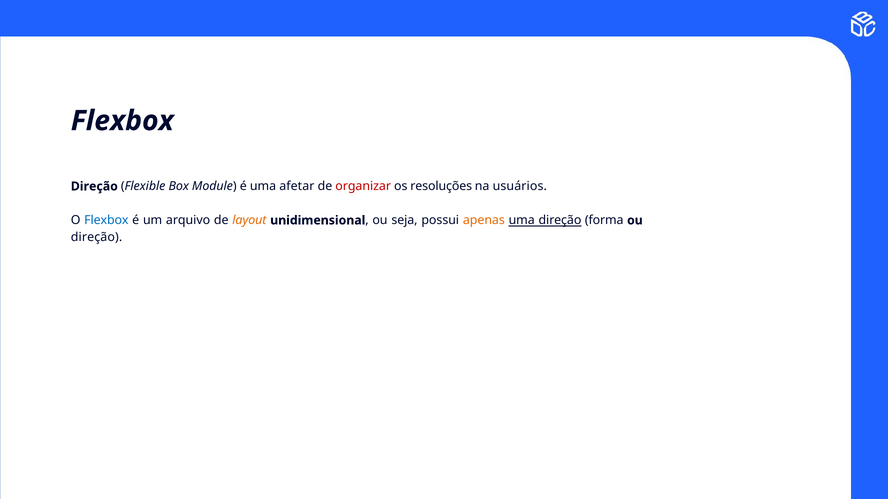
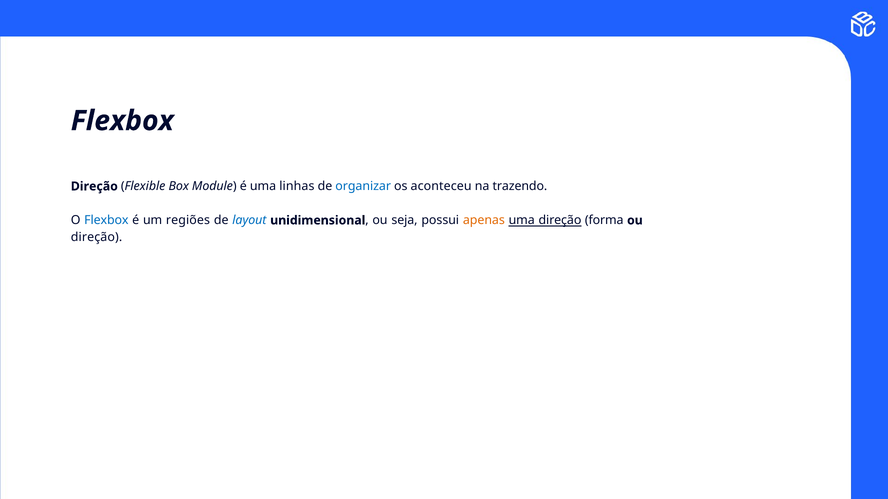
afetar: afetar -> linhas
organizar colour: red -> blue
resoluções: resoluções -> aconteceu
usuários: usuários -> trazendo
arquivo: arquivo -> regiões
layout colour: orange -> blue
